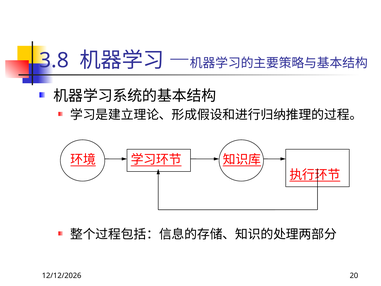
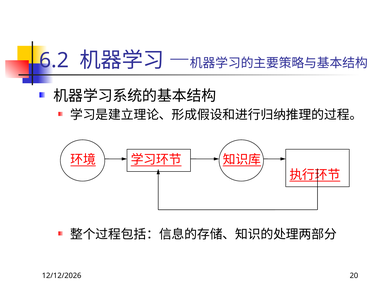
3.8: 3.8 -> 6.2
